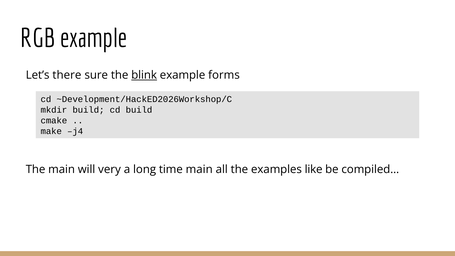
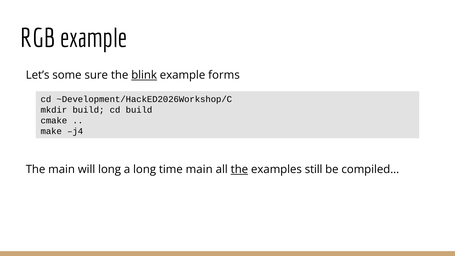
there: there -> some
will very: very -> long
the at (239, 169) underline: none -> present
like: like -> still
